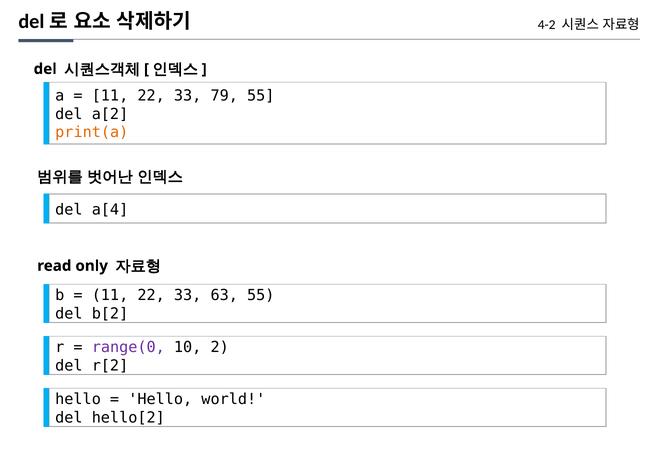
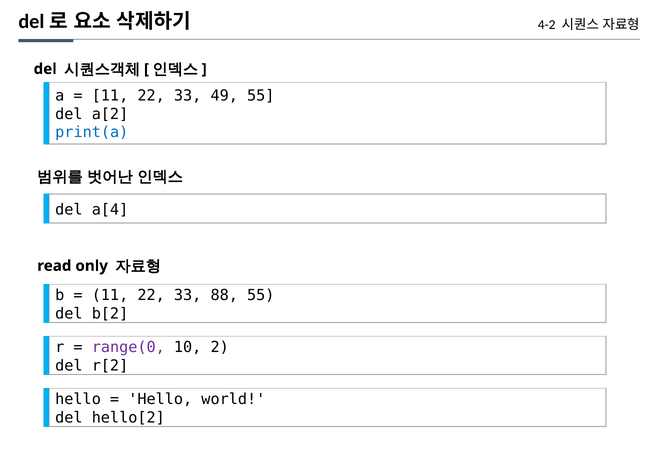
79: 79 -> 49
print(a colour: orange -> blue
63: 63 -> 88
